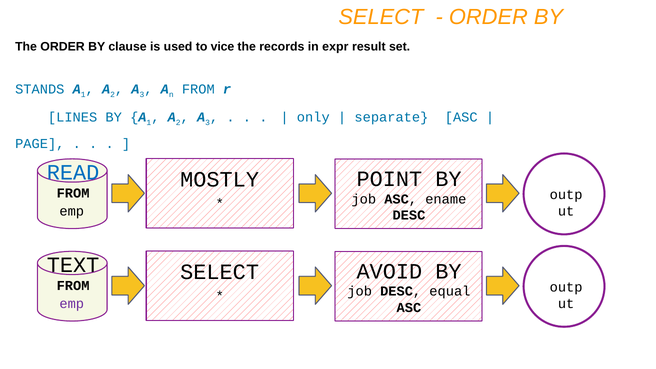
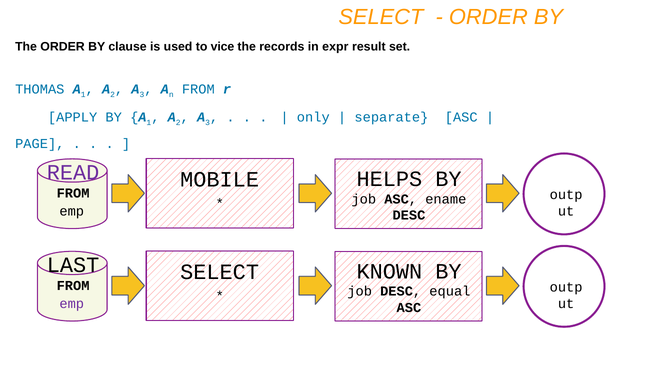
STANDS: STANDS -> THOMAS
LINES: LINES -> APPLY
READ colour: blue -> purple
POINT: POINT -> HELPS
MOSTLY: MOSTLY -> MOBILE
TEXT: TEXT -> LAST
AVOID: AVOID -> KNOWN
